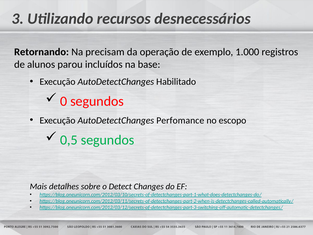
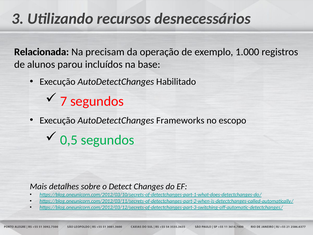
Retornando: Retornando -> Relacionada
0: 0 -> 7
Perfomance: Perfomance -> Frameworks
